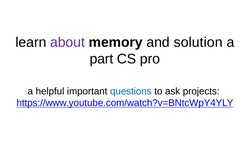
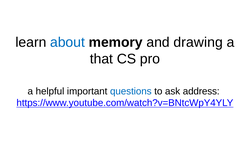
about colour: purple -> blue
solution: solution -> drawing
part: part -> that
projects: projects -> address
